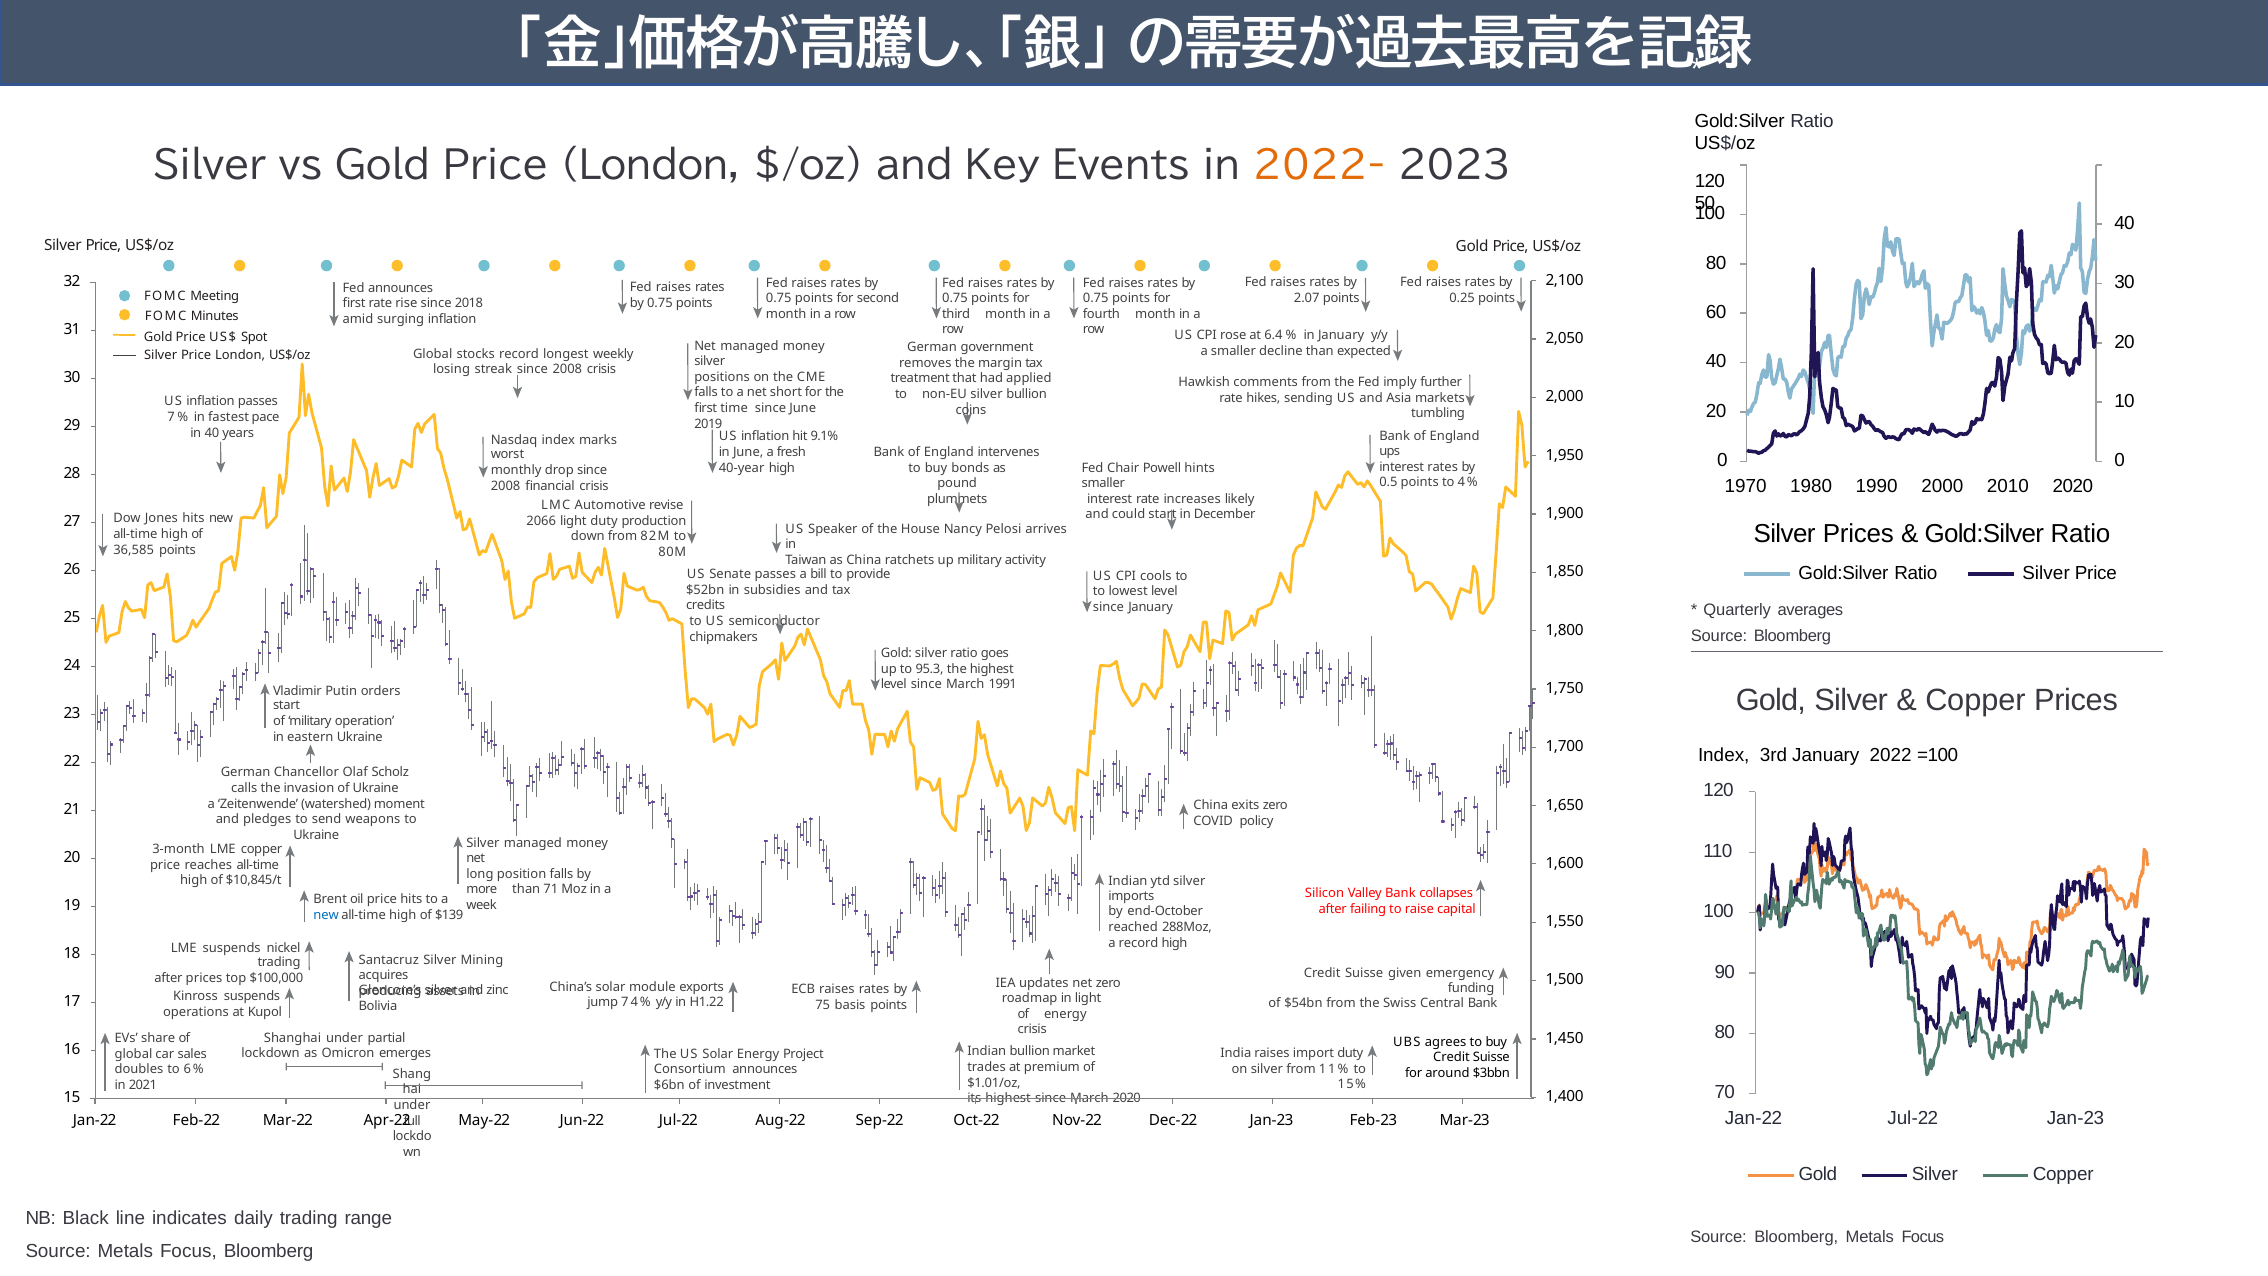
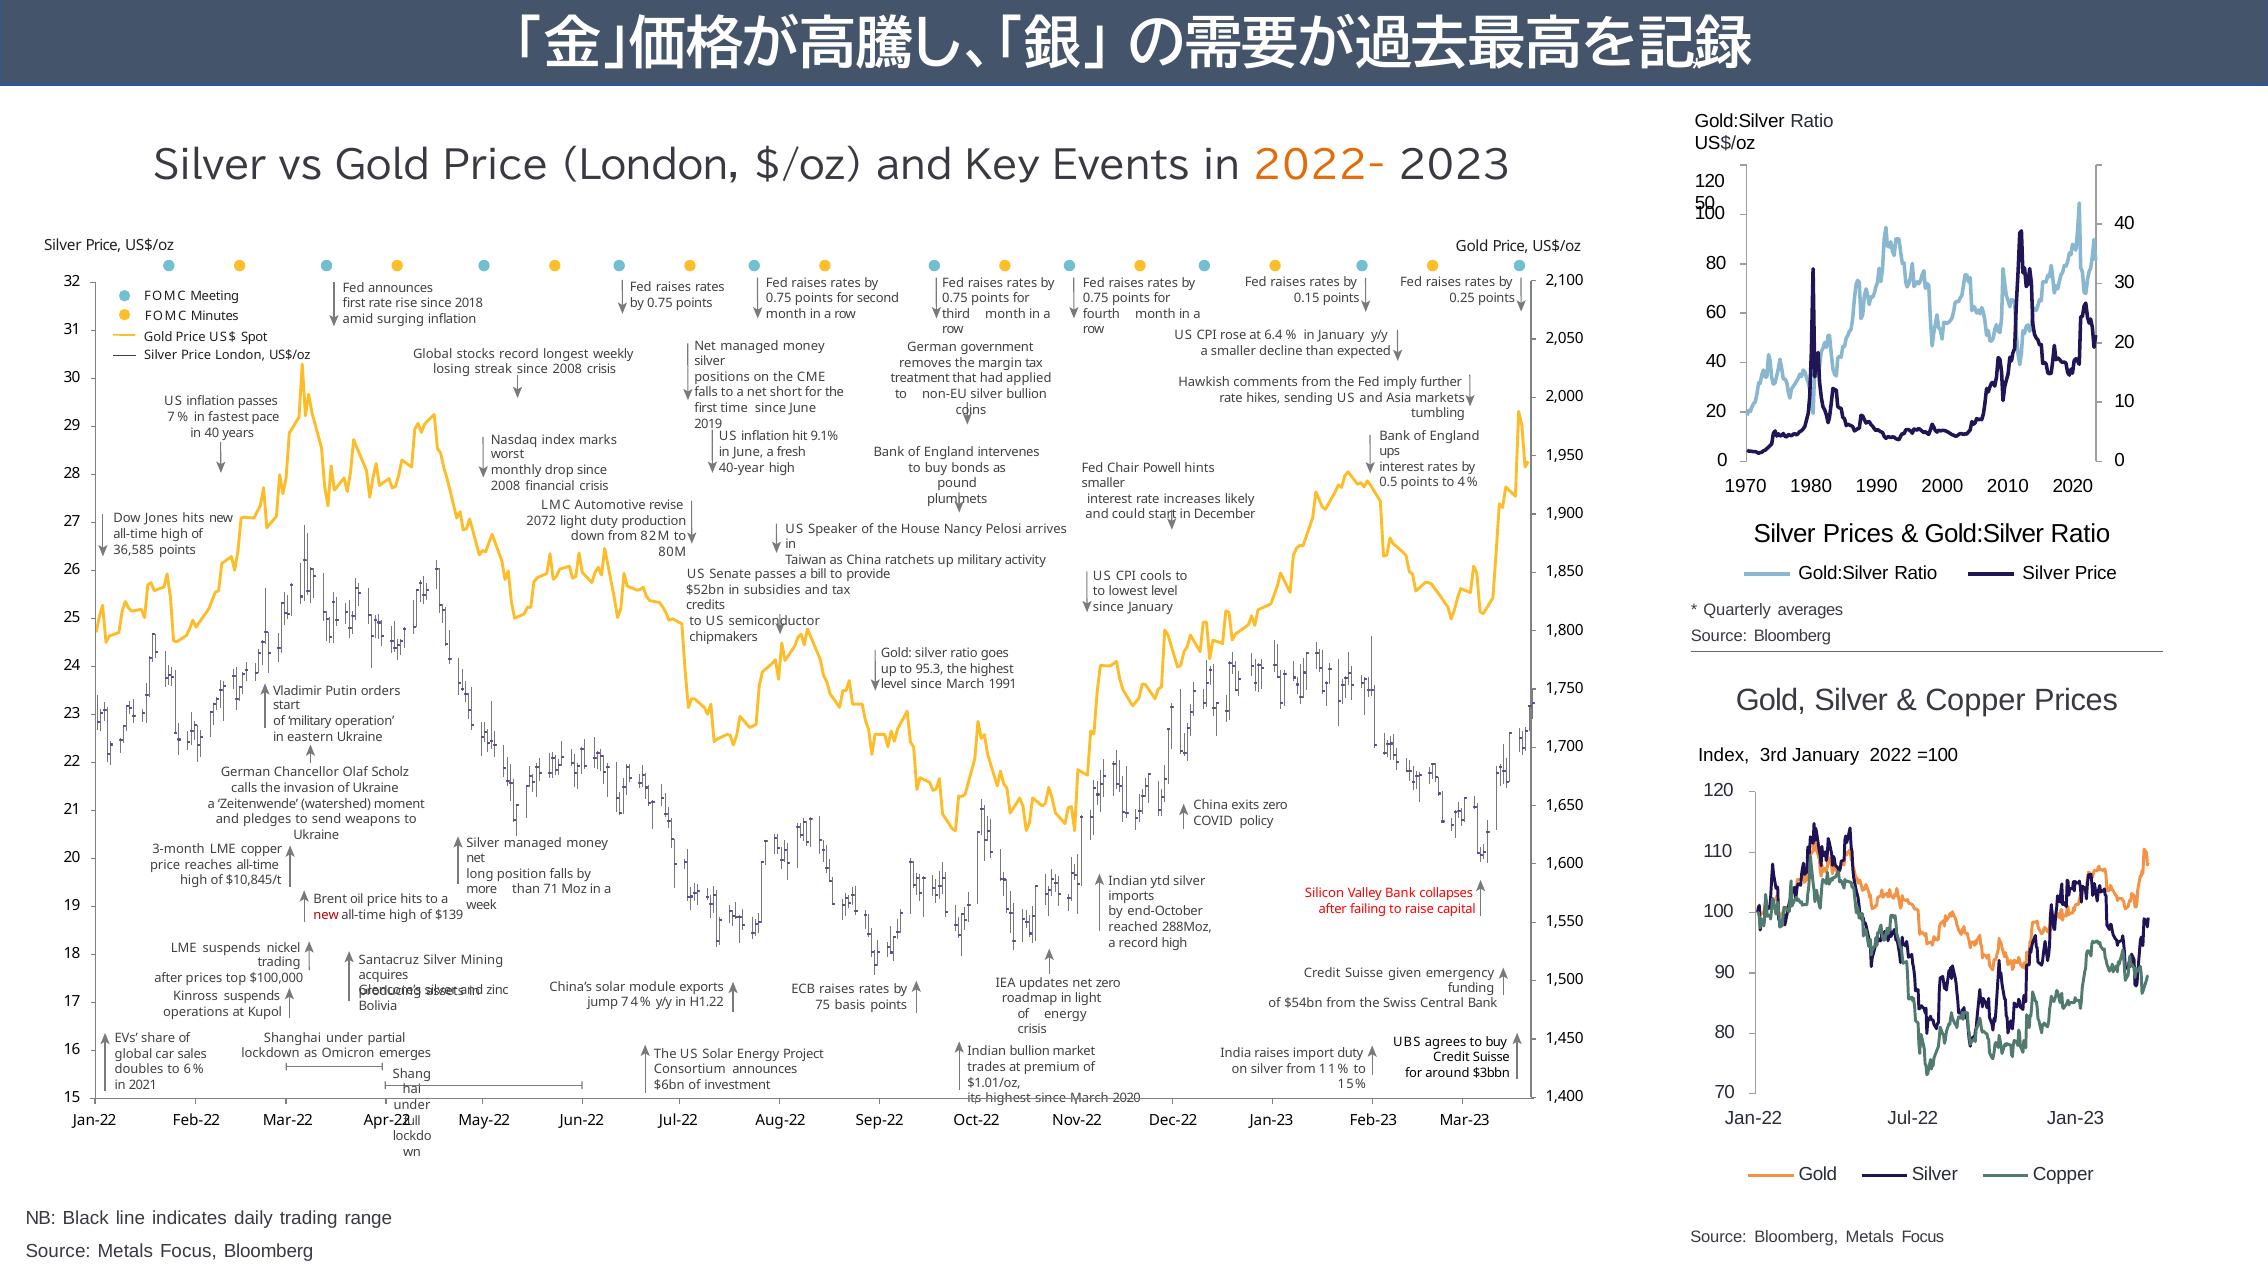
2.07: 2.07 -> 0.15
2066: 2066 -> 2072
new at (326, 915) colour: blue -> red
